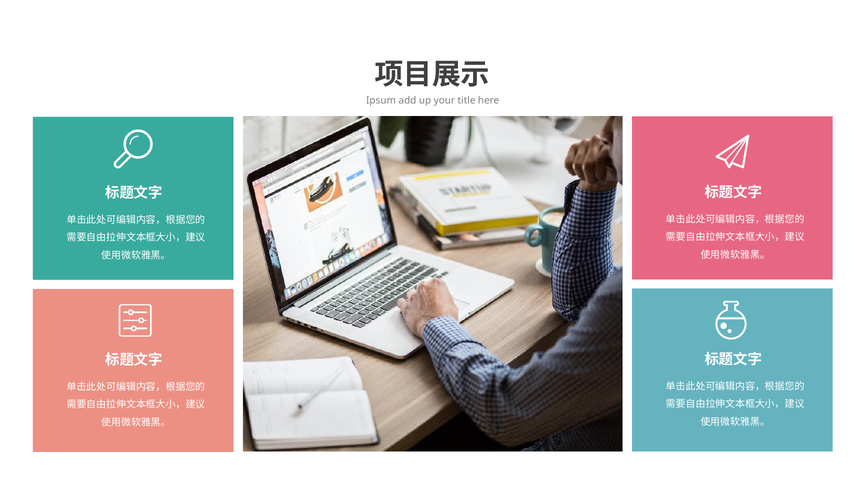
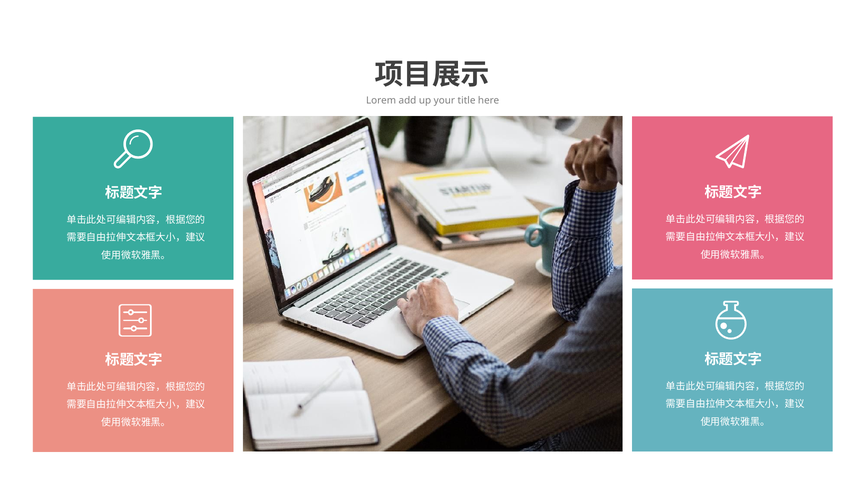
Ipsum: Ipsum -> Lorem
